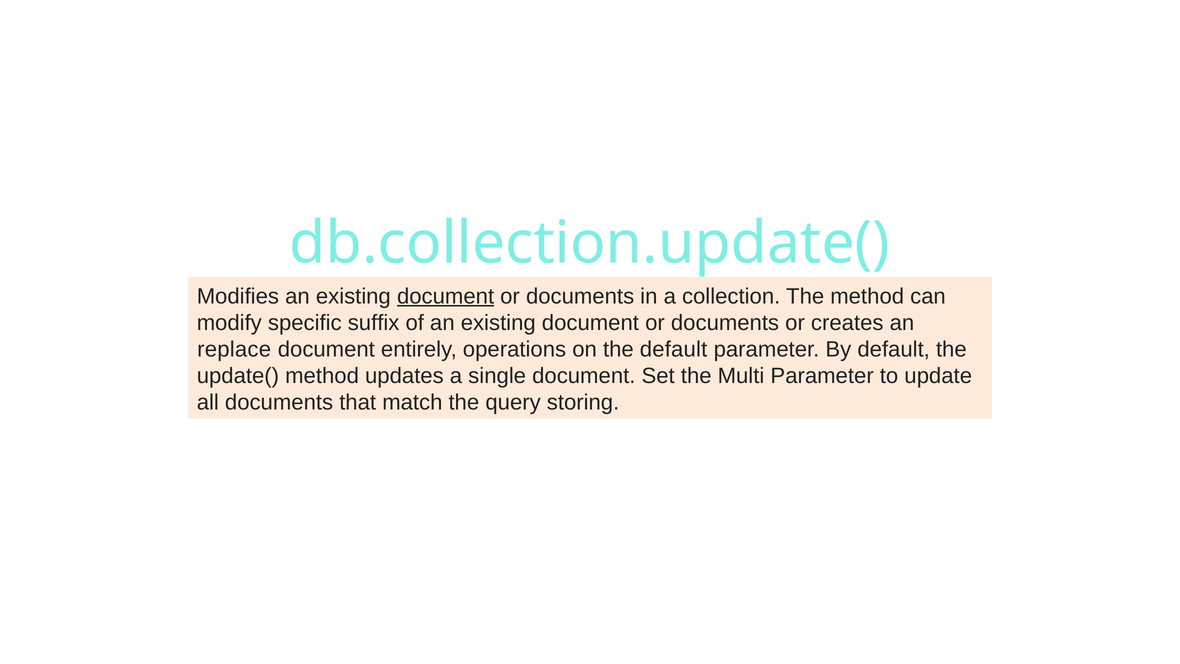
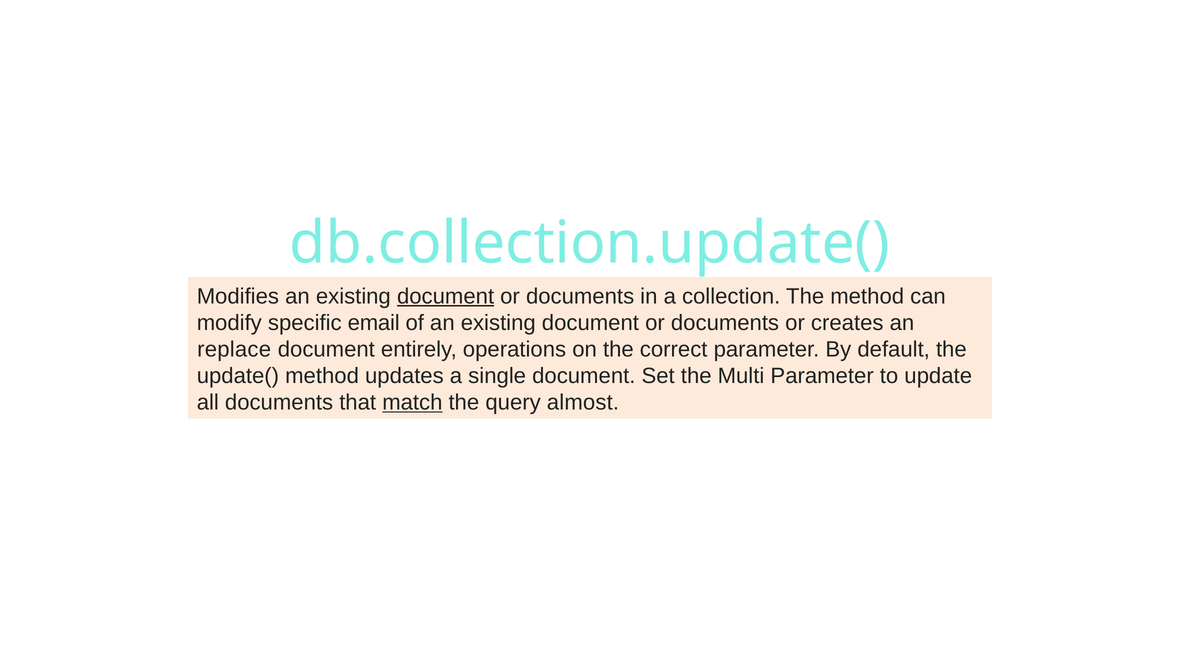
suffix: suffix -> email
the default: default -> correct
match underline: none -> present
storing: storing -> almost
